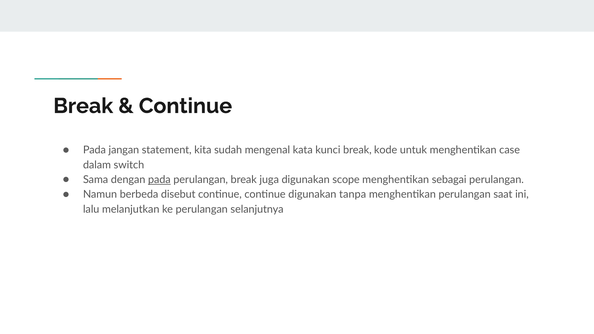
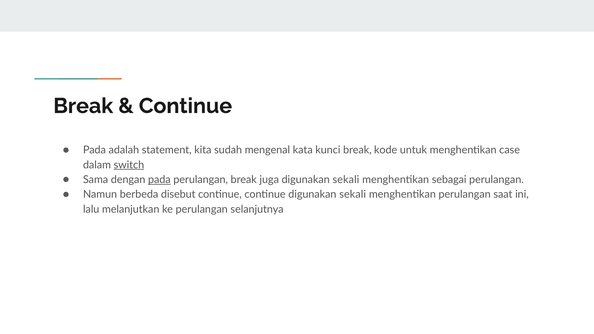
jangan: jangan -> adalah
switch underline: none -> present
juga digunakan scope: scope -> sekali
continue digunakan tanpa: tanpa -> sekali
